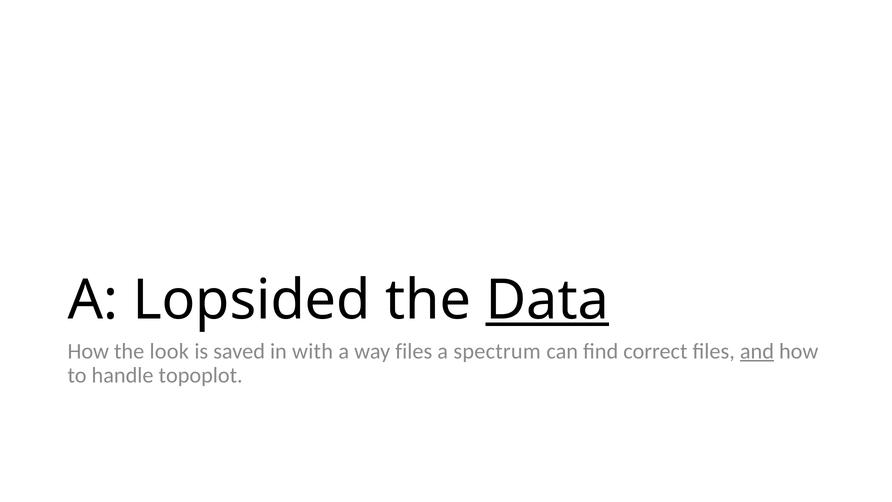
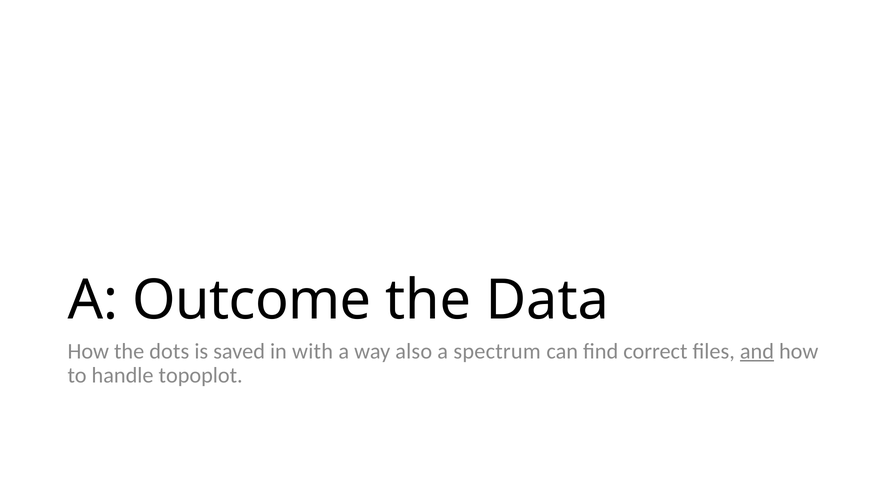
Lopsided: Lopsided -> Outcome
Data underline: present -> none
look: look -> dots
way files: files -> also
